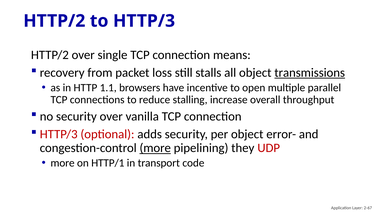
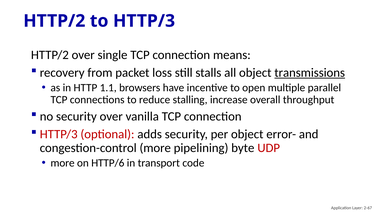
more at (155, 148) underline: present -> none
they: they -> byte
HTTP/1: HTTP/1 -> HTTP/6
